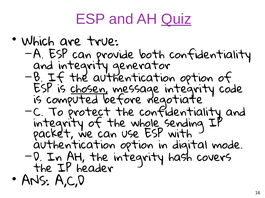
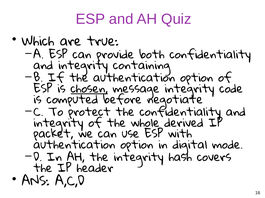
Quiz underline: present -> none
generator: generator -> containing
sending: sending -> derived
